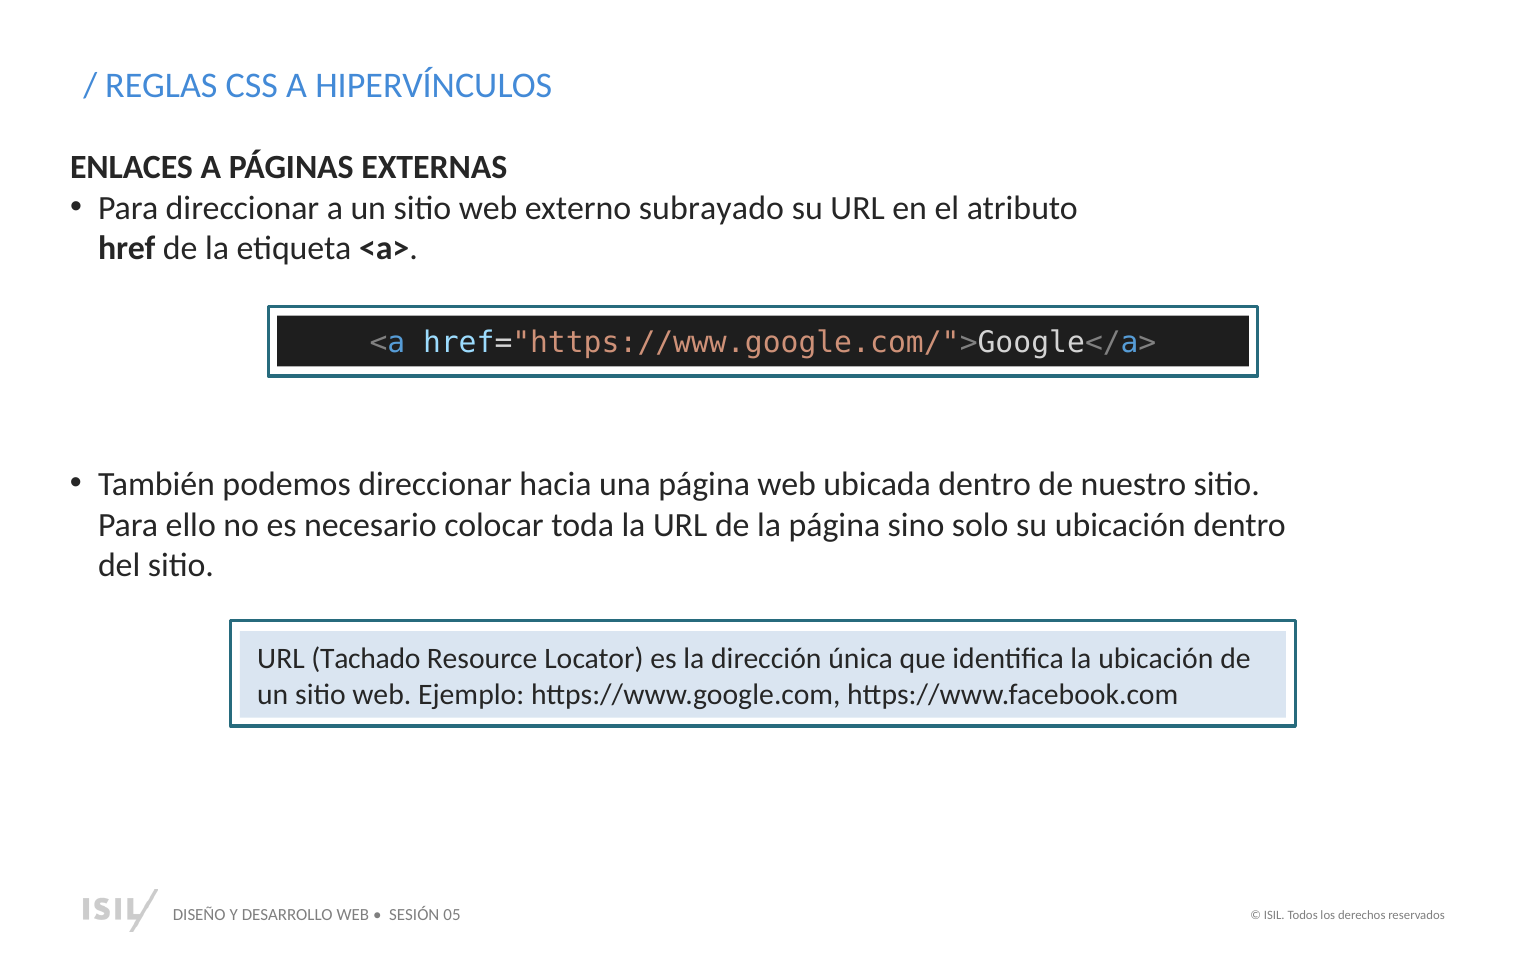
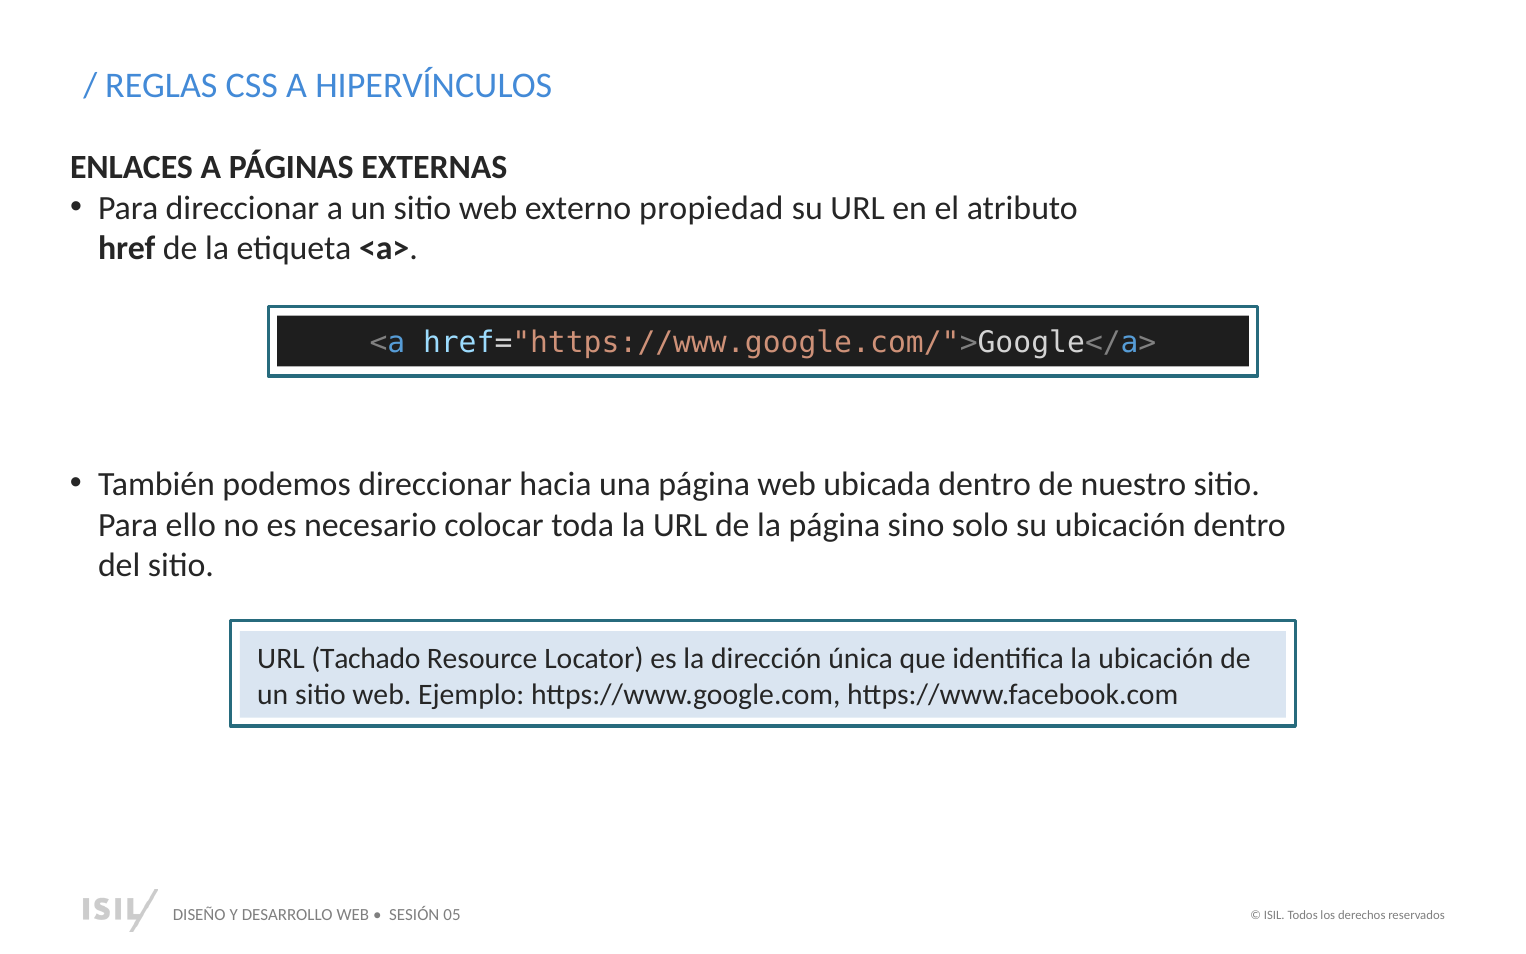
subrayado: subrayado -> propiedad
